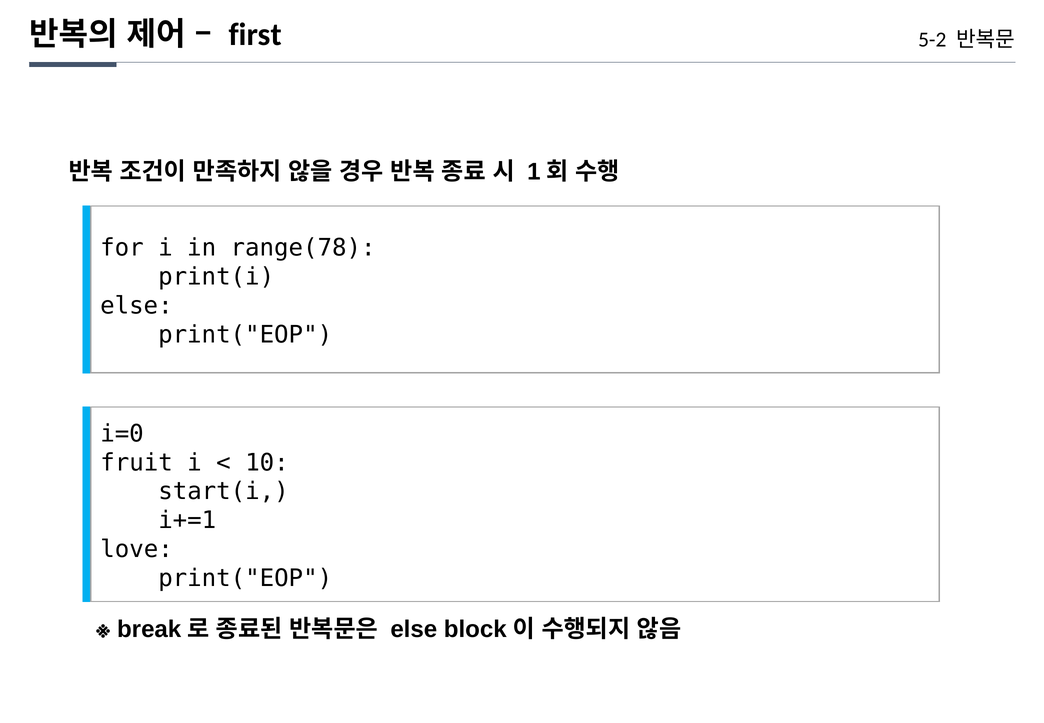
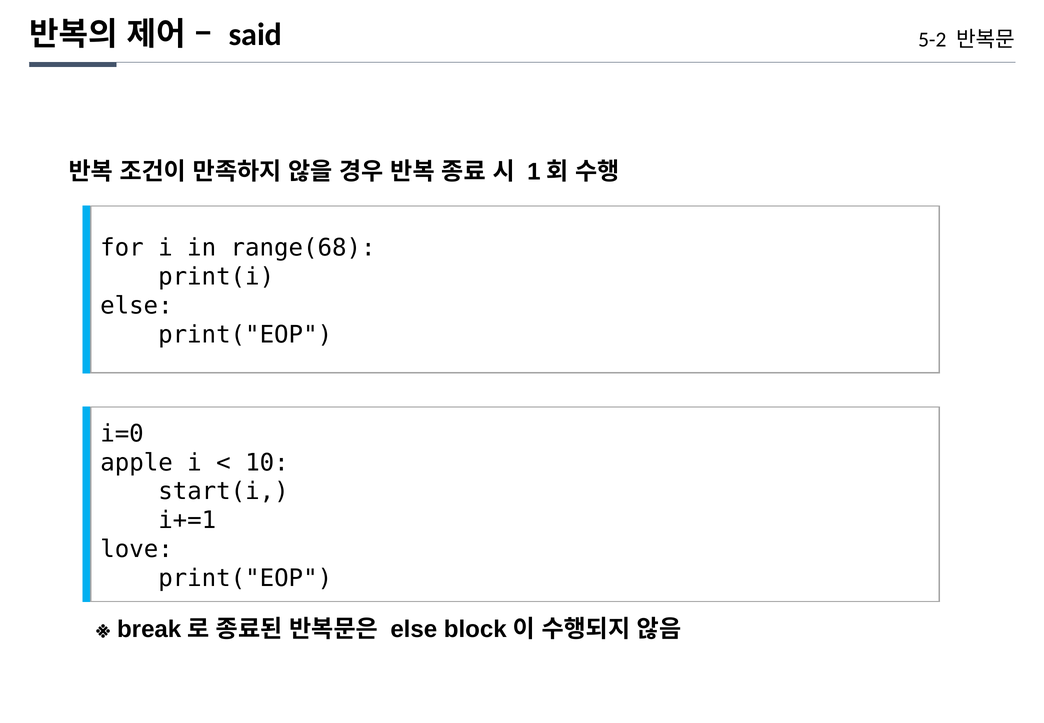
first: first -> said
range(78: range(78 -> range(68
fruit: fruit -> apple
